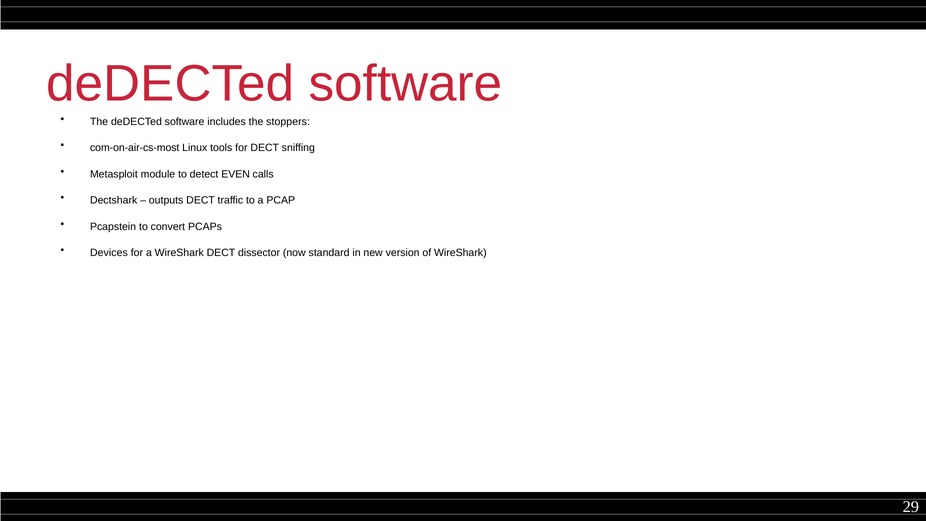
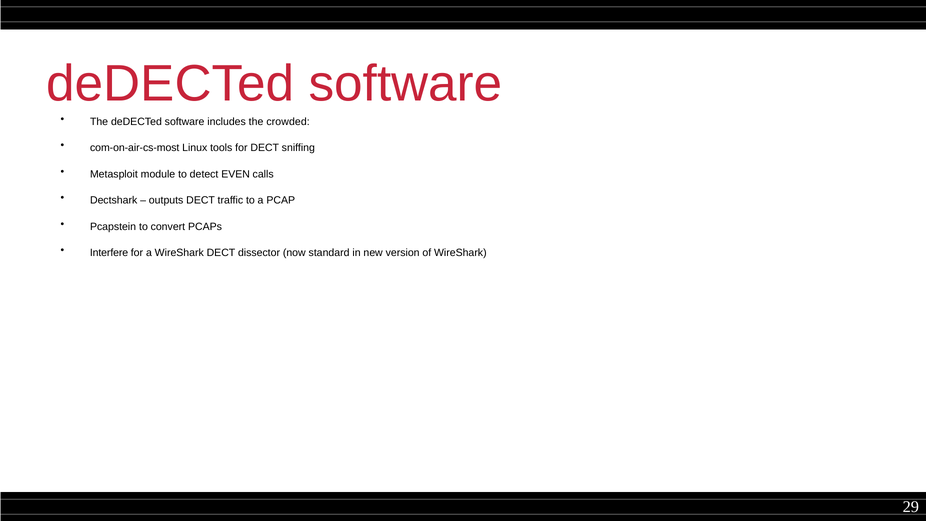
stoppers: stoppers -> crowded
Devices: Devices -> Interfere
